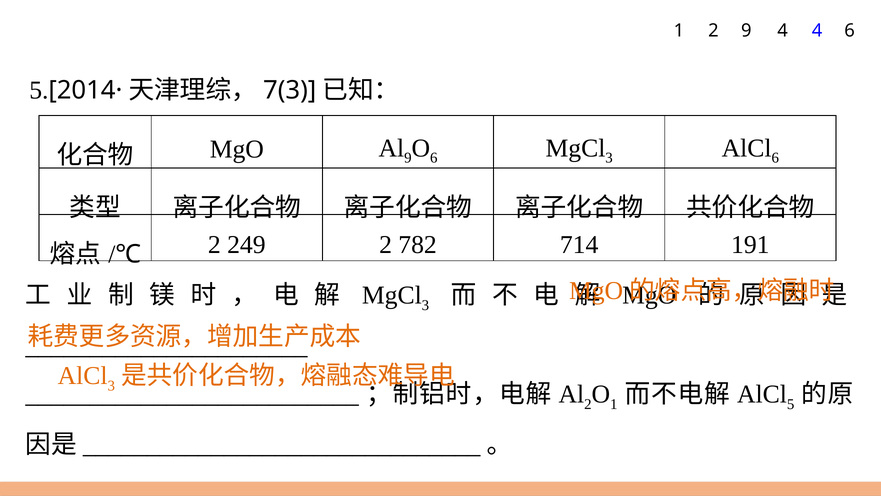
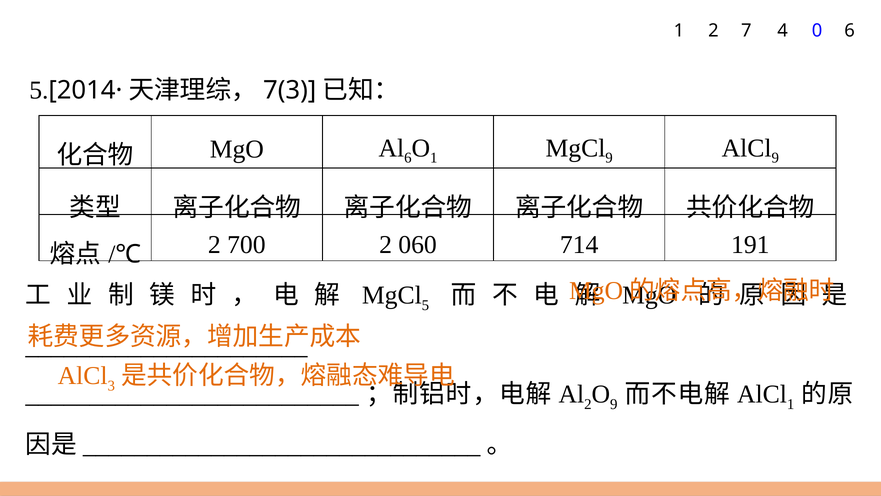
2 9: 9 -> 7
4 4: 4 -> 0
9 at (408, 158): 9 -> 6
6 at (434, 158): 6 -> 1
3 at (609, 158): 3 -> 9
6 at (775, 158): 6 -> 9
249: 249 -> 700
782: 782 -> 060
3 at (425, 305): 3 -> 5
1 at (614, 404): 1 -> 9
5 at (791, 404): 5 -> 1
